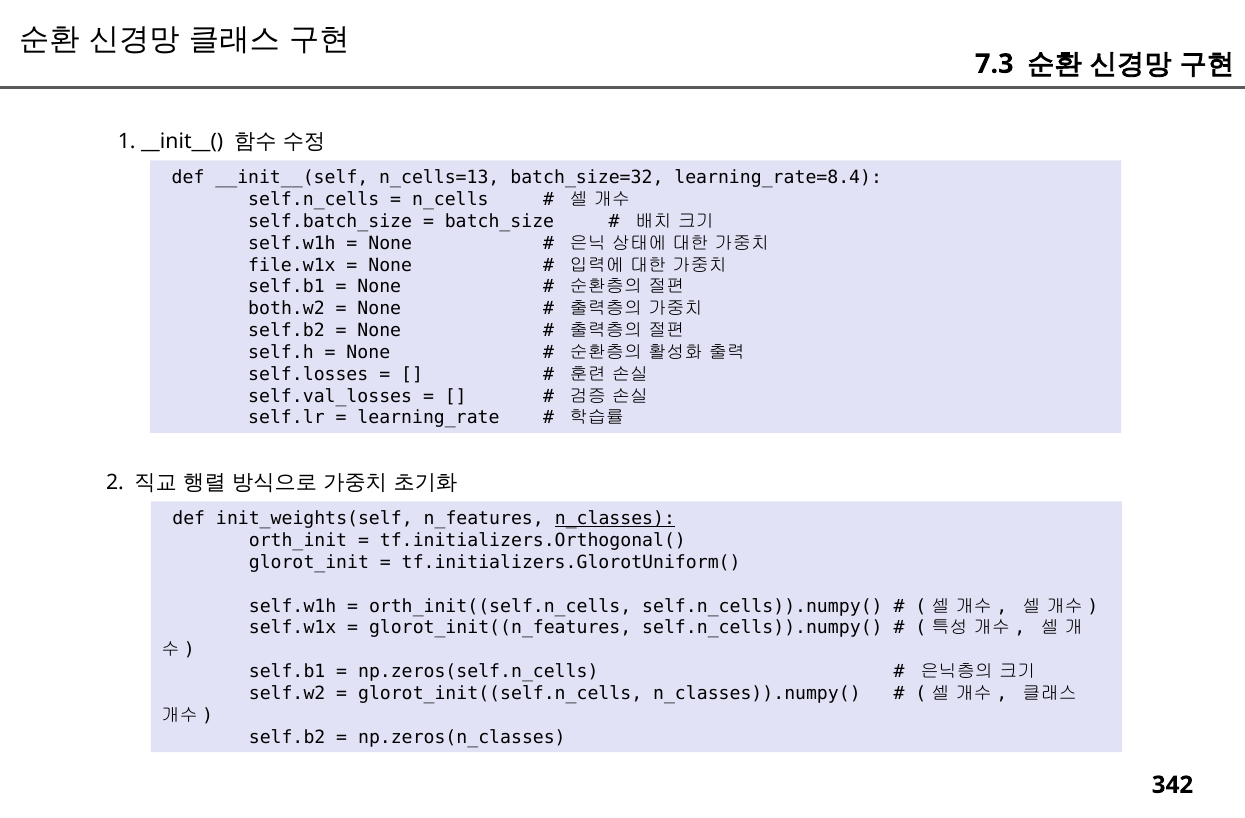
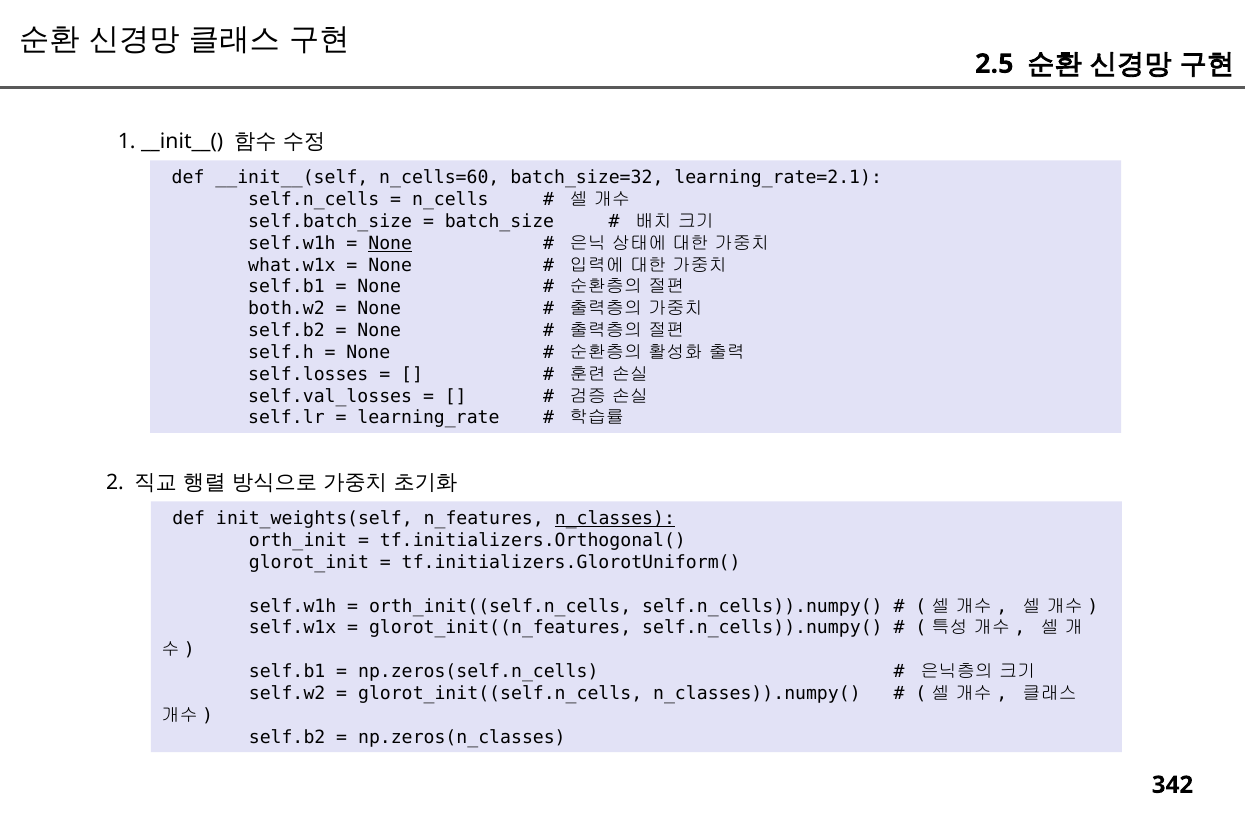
7.3: 7.3 -> 2.5
n_cells=13: n_cells=13 -> n_cells=60
learning_rate=8.4: learning_rate=8.4 -> learning_rate=2.1
None at (390, 243) underline: none -> present
file.w1x: file.w1x -> what.w1x
